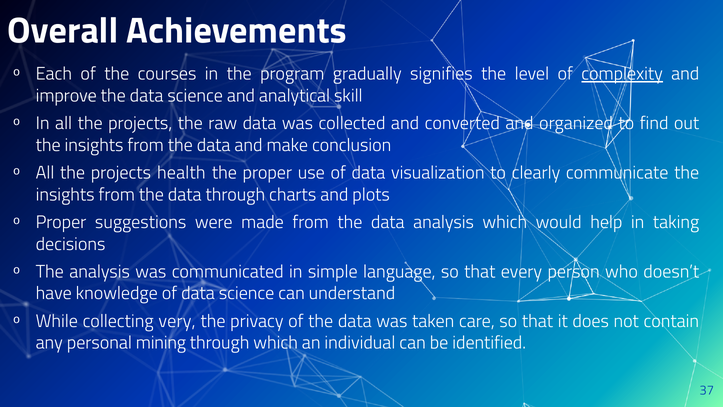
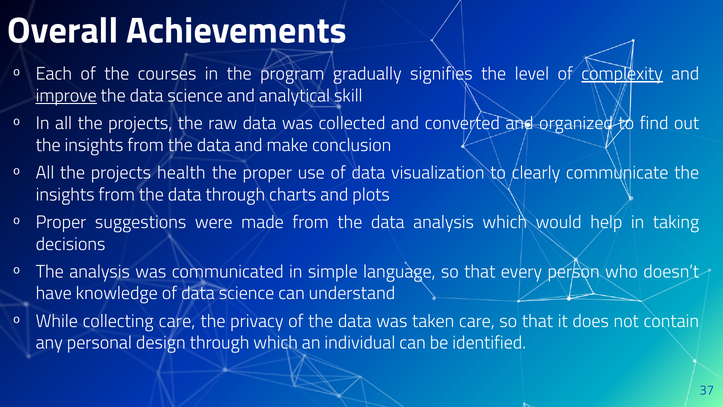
improve underline: none -> present
collecting very: very -> care
mining: mining -> design
